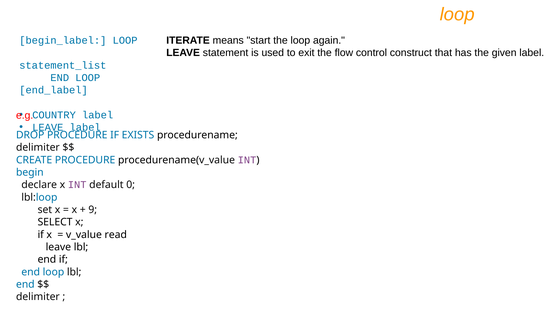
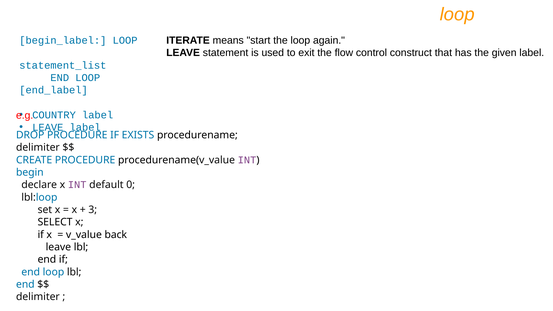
9: 9 -> 3
read: read -> back
